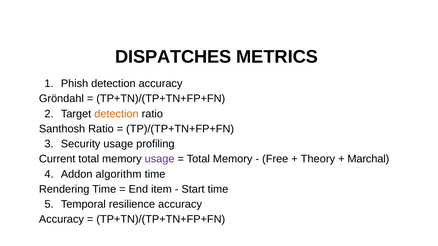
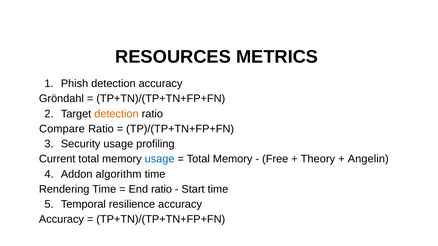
DISPATCHES: DISPATCHES -> RESOURCES
Santhosh: Santhosh -> Compare
usage at (160, 159) colour: purple -> blue
Marchal: Marchal -> Angelin
End item: item -> ratio
